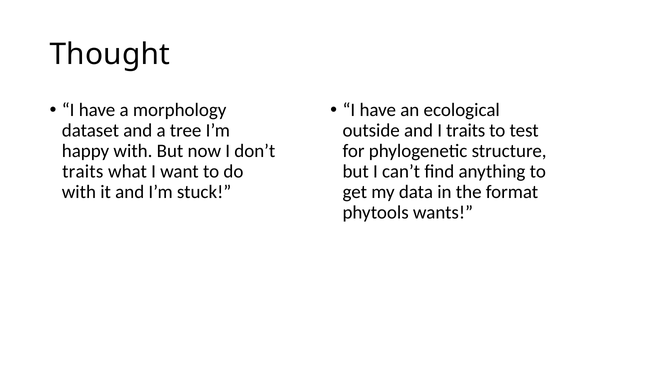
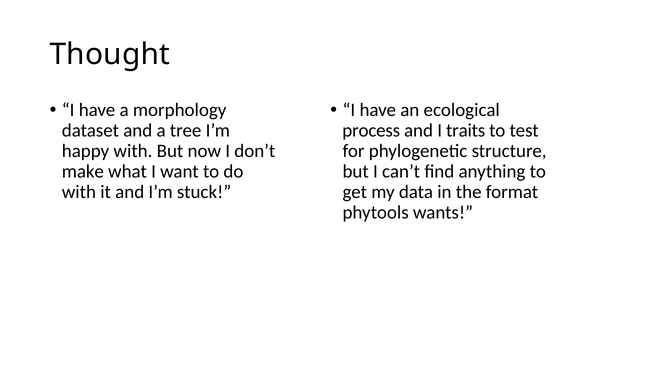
outside: outside -> process
traits at (83, 172): traits -> make
